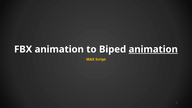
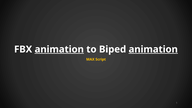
animation at (59, 49) underline: none -> present
